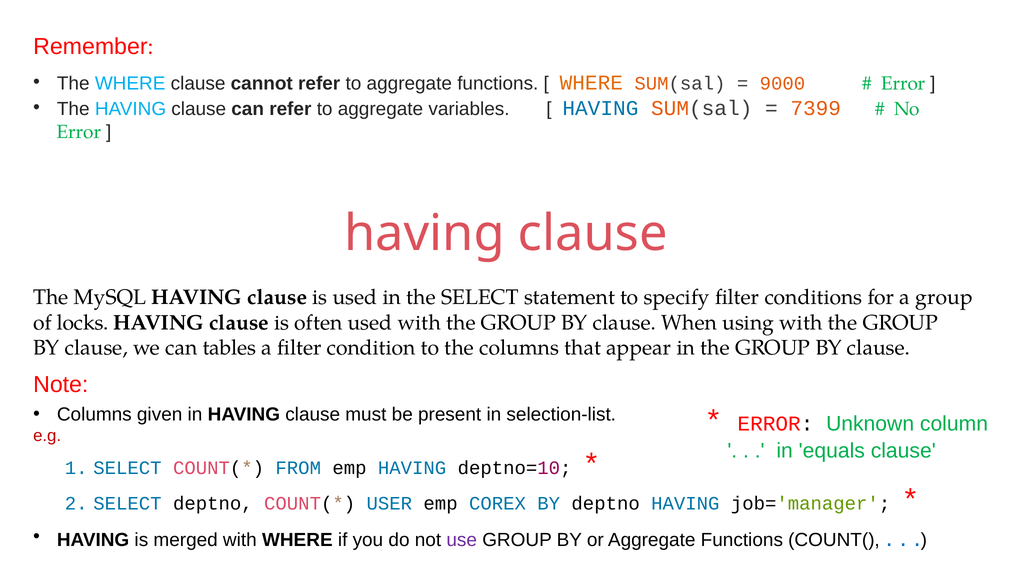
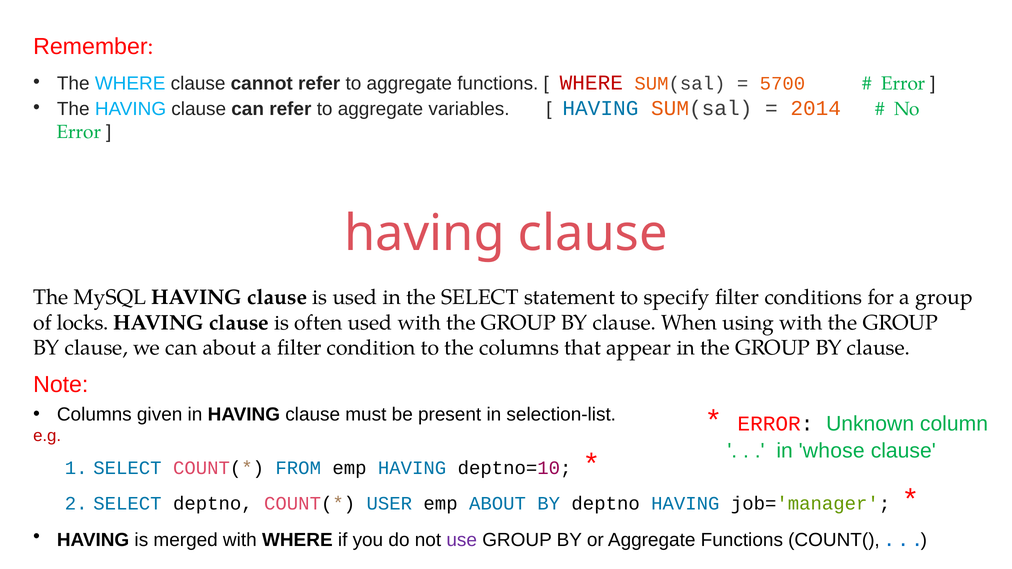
WHERE at (591, 83) colour: orange -> red
9000: 9000 -> 5700
7399: 7399 -> 2014
can tables: tables -> about
equals: equals -> whose
emp COREX: COREX -> ABOUT
